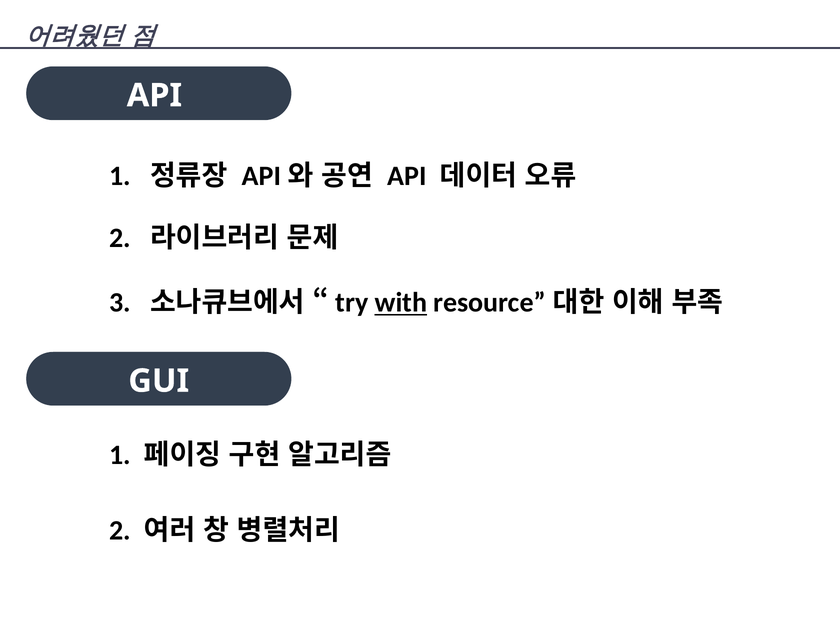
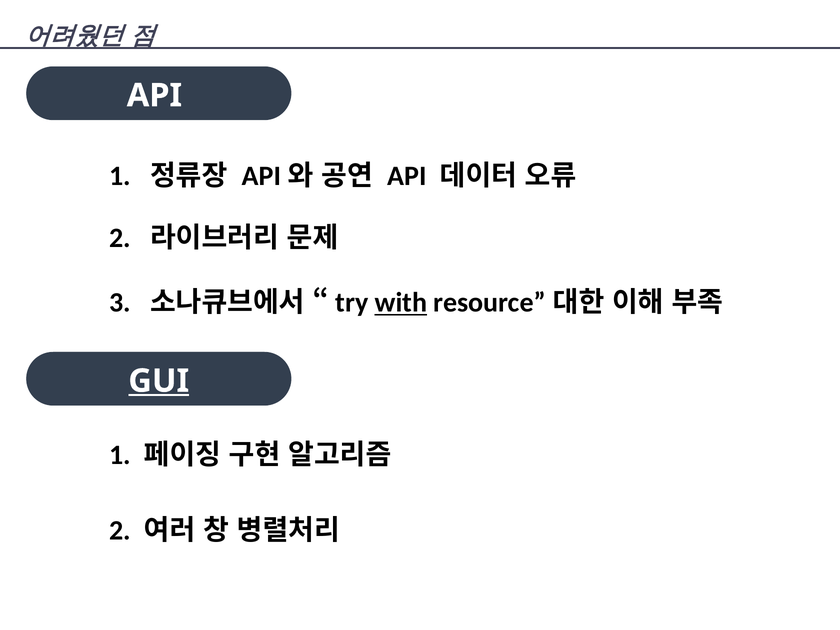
GUI underline: none -> present
